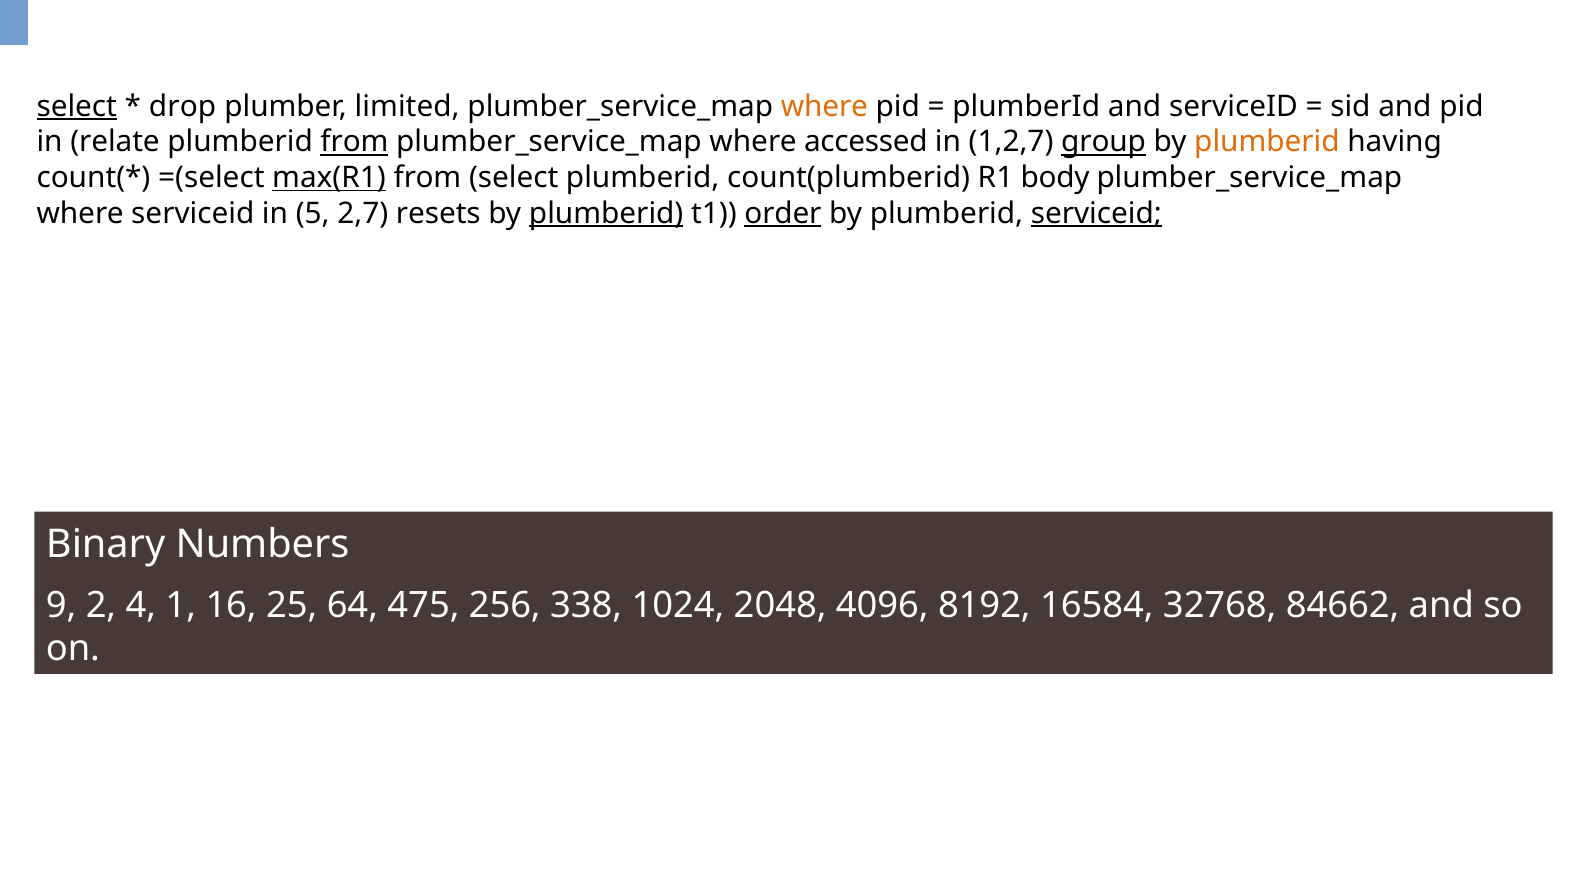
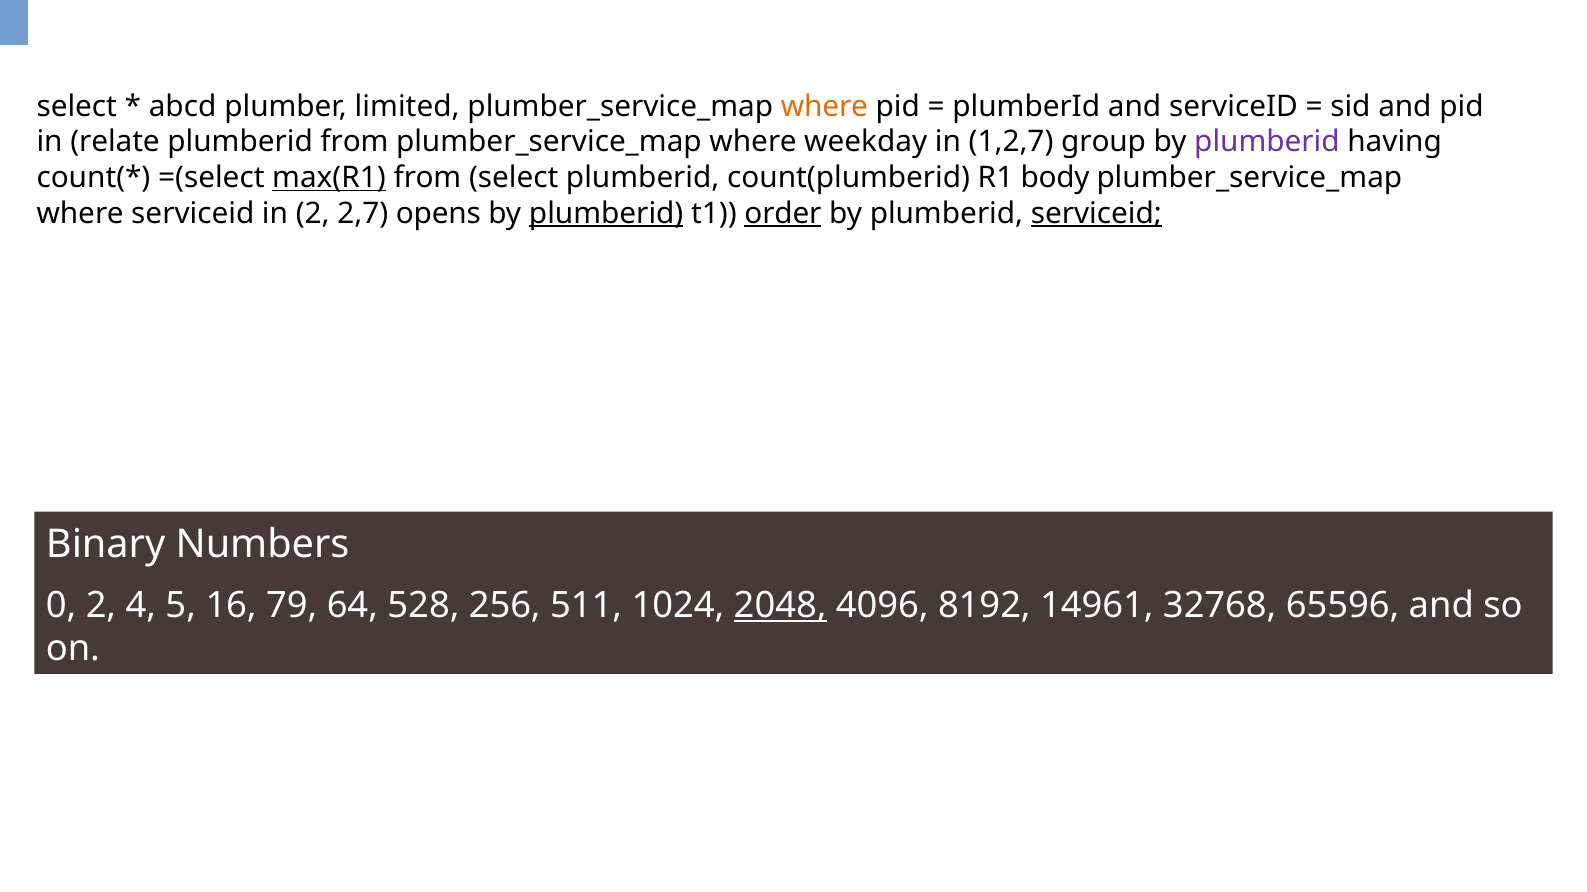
select at (77, 107) underline: present -> none
drop: drop -> abcd
from at (354, 142) underline: present -> none
accessed: accessed -> weekday
group underline: present -> none
plumberid at (1267, 142) colour: orange -> purple
in 5: 5 -> 2
resets: resets -> opens
9: 9 -> 0
1: 1 -> 5
25: 25 -> 79
475: 475 -> 528
338: 338 -> 511
2048 underline: none -> present
16584: 16584 -> 14961
84662: 84662 -> 65596
